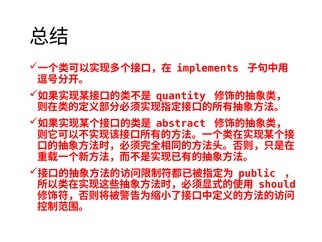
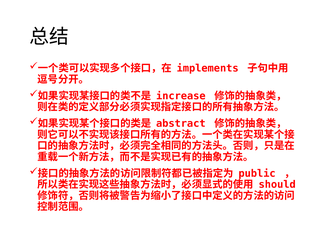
quantity: quantity -> increase
